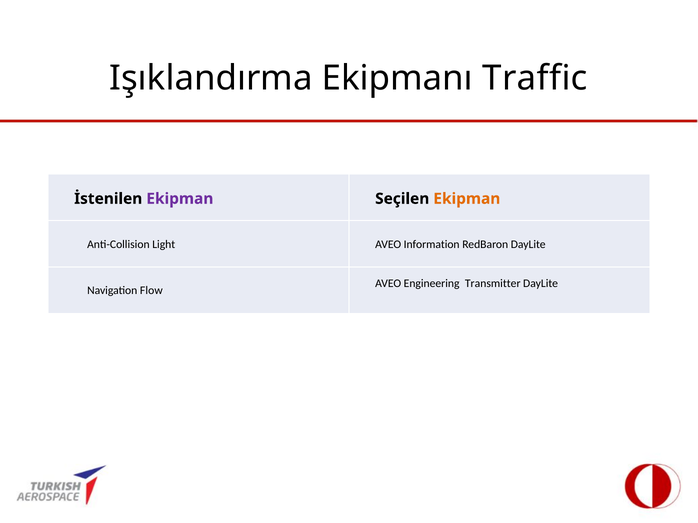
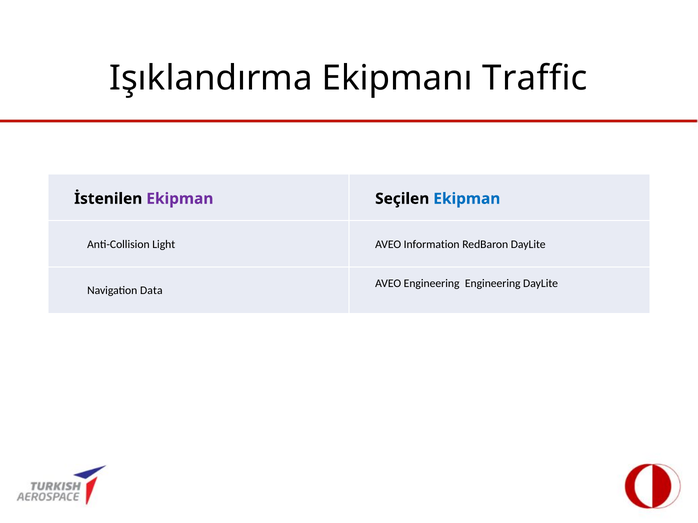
Ekipman at (467, 199) colour: orange -> blue
Engineering Transmitter: Transmitter -> Engineering
Flow: Flow -> Data
